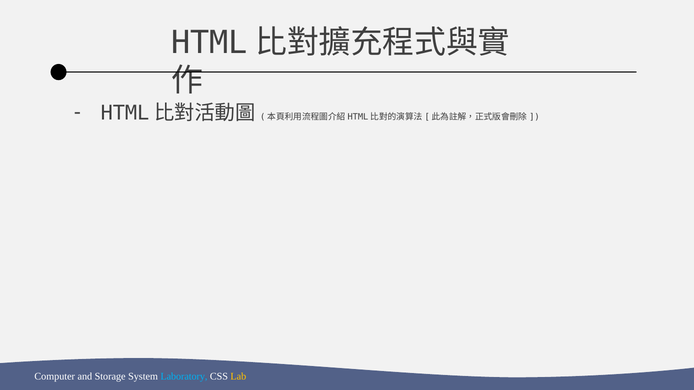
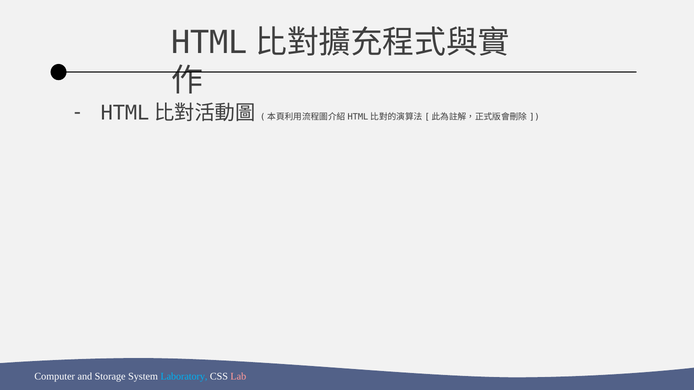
Lab colour: yellow -> pink
